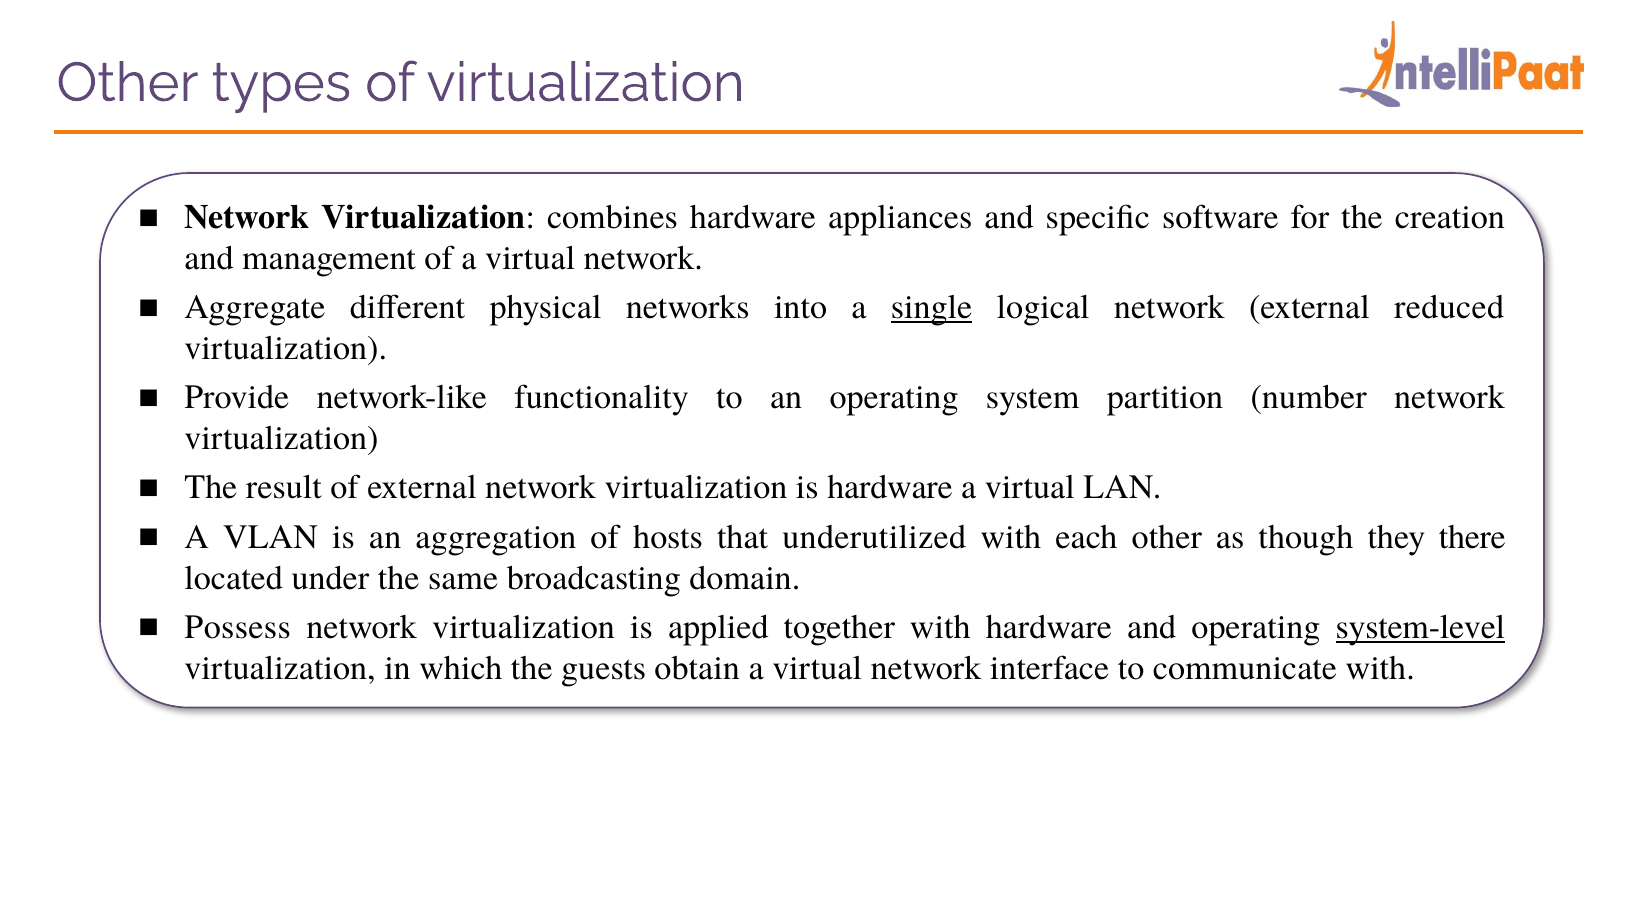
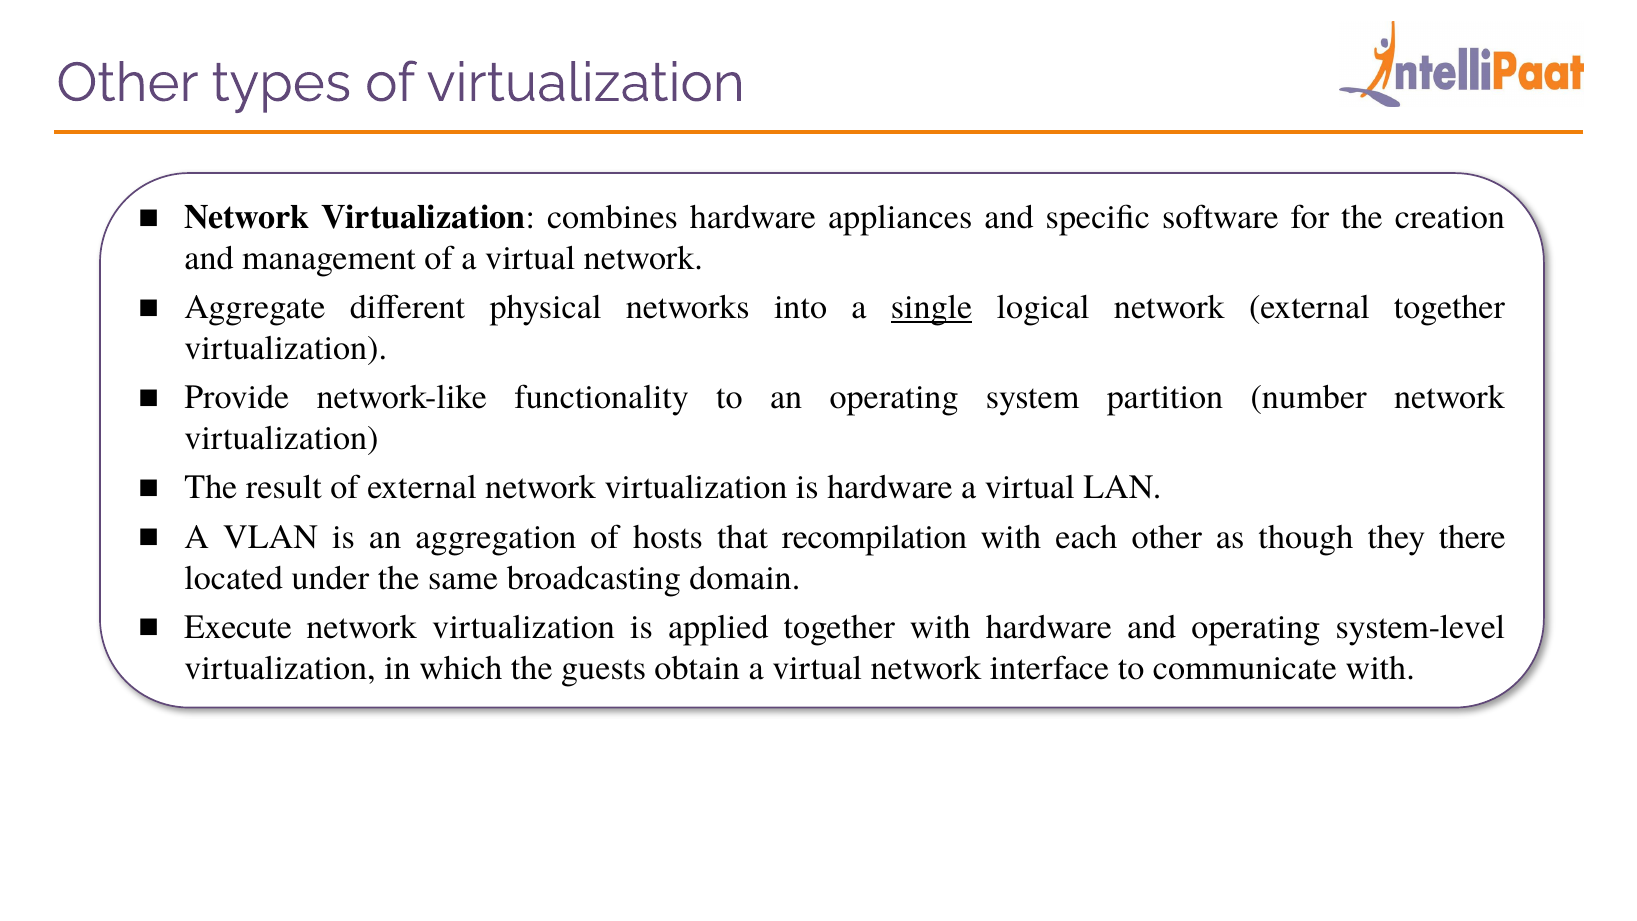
external reduced: reduced -> together
underutilized: underutilized -> recompilation
Possess: Possess -> Execute
system-level underline: present -> none
